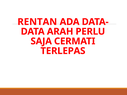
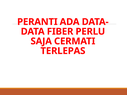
RENTAN: RENTAN -> PERANTI
ARAH: ARAH -> FIBER
